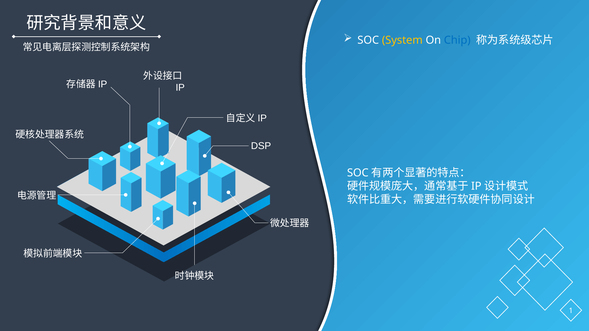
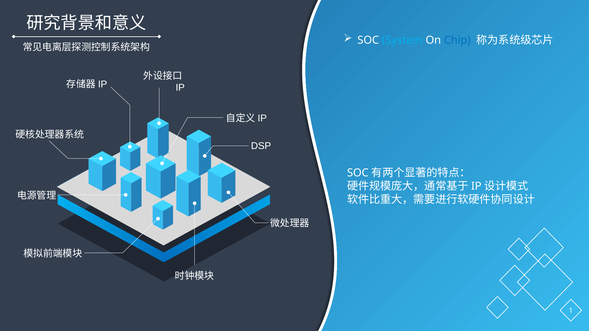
System colour: yellow -> light blue
